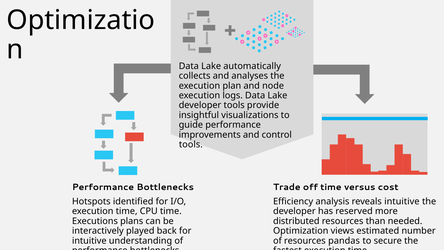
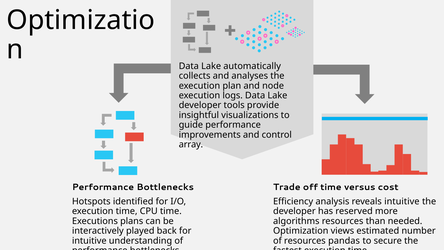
tools at (191, 144): tools -> array
distributed: distributed -> algorithms
